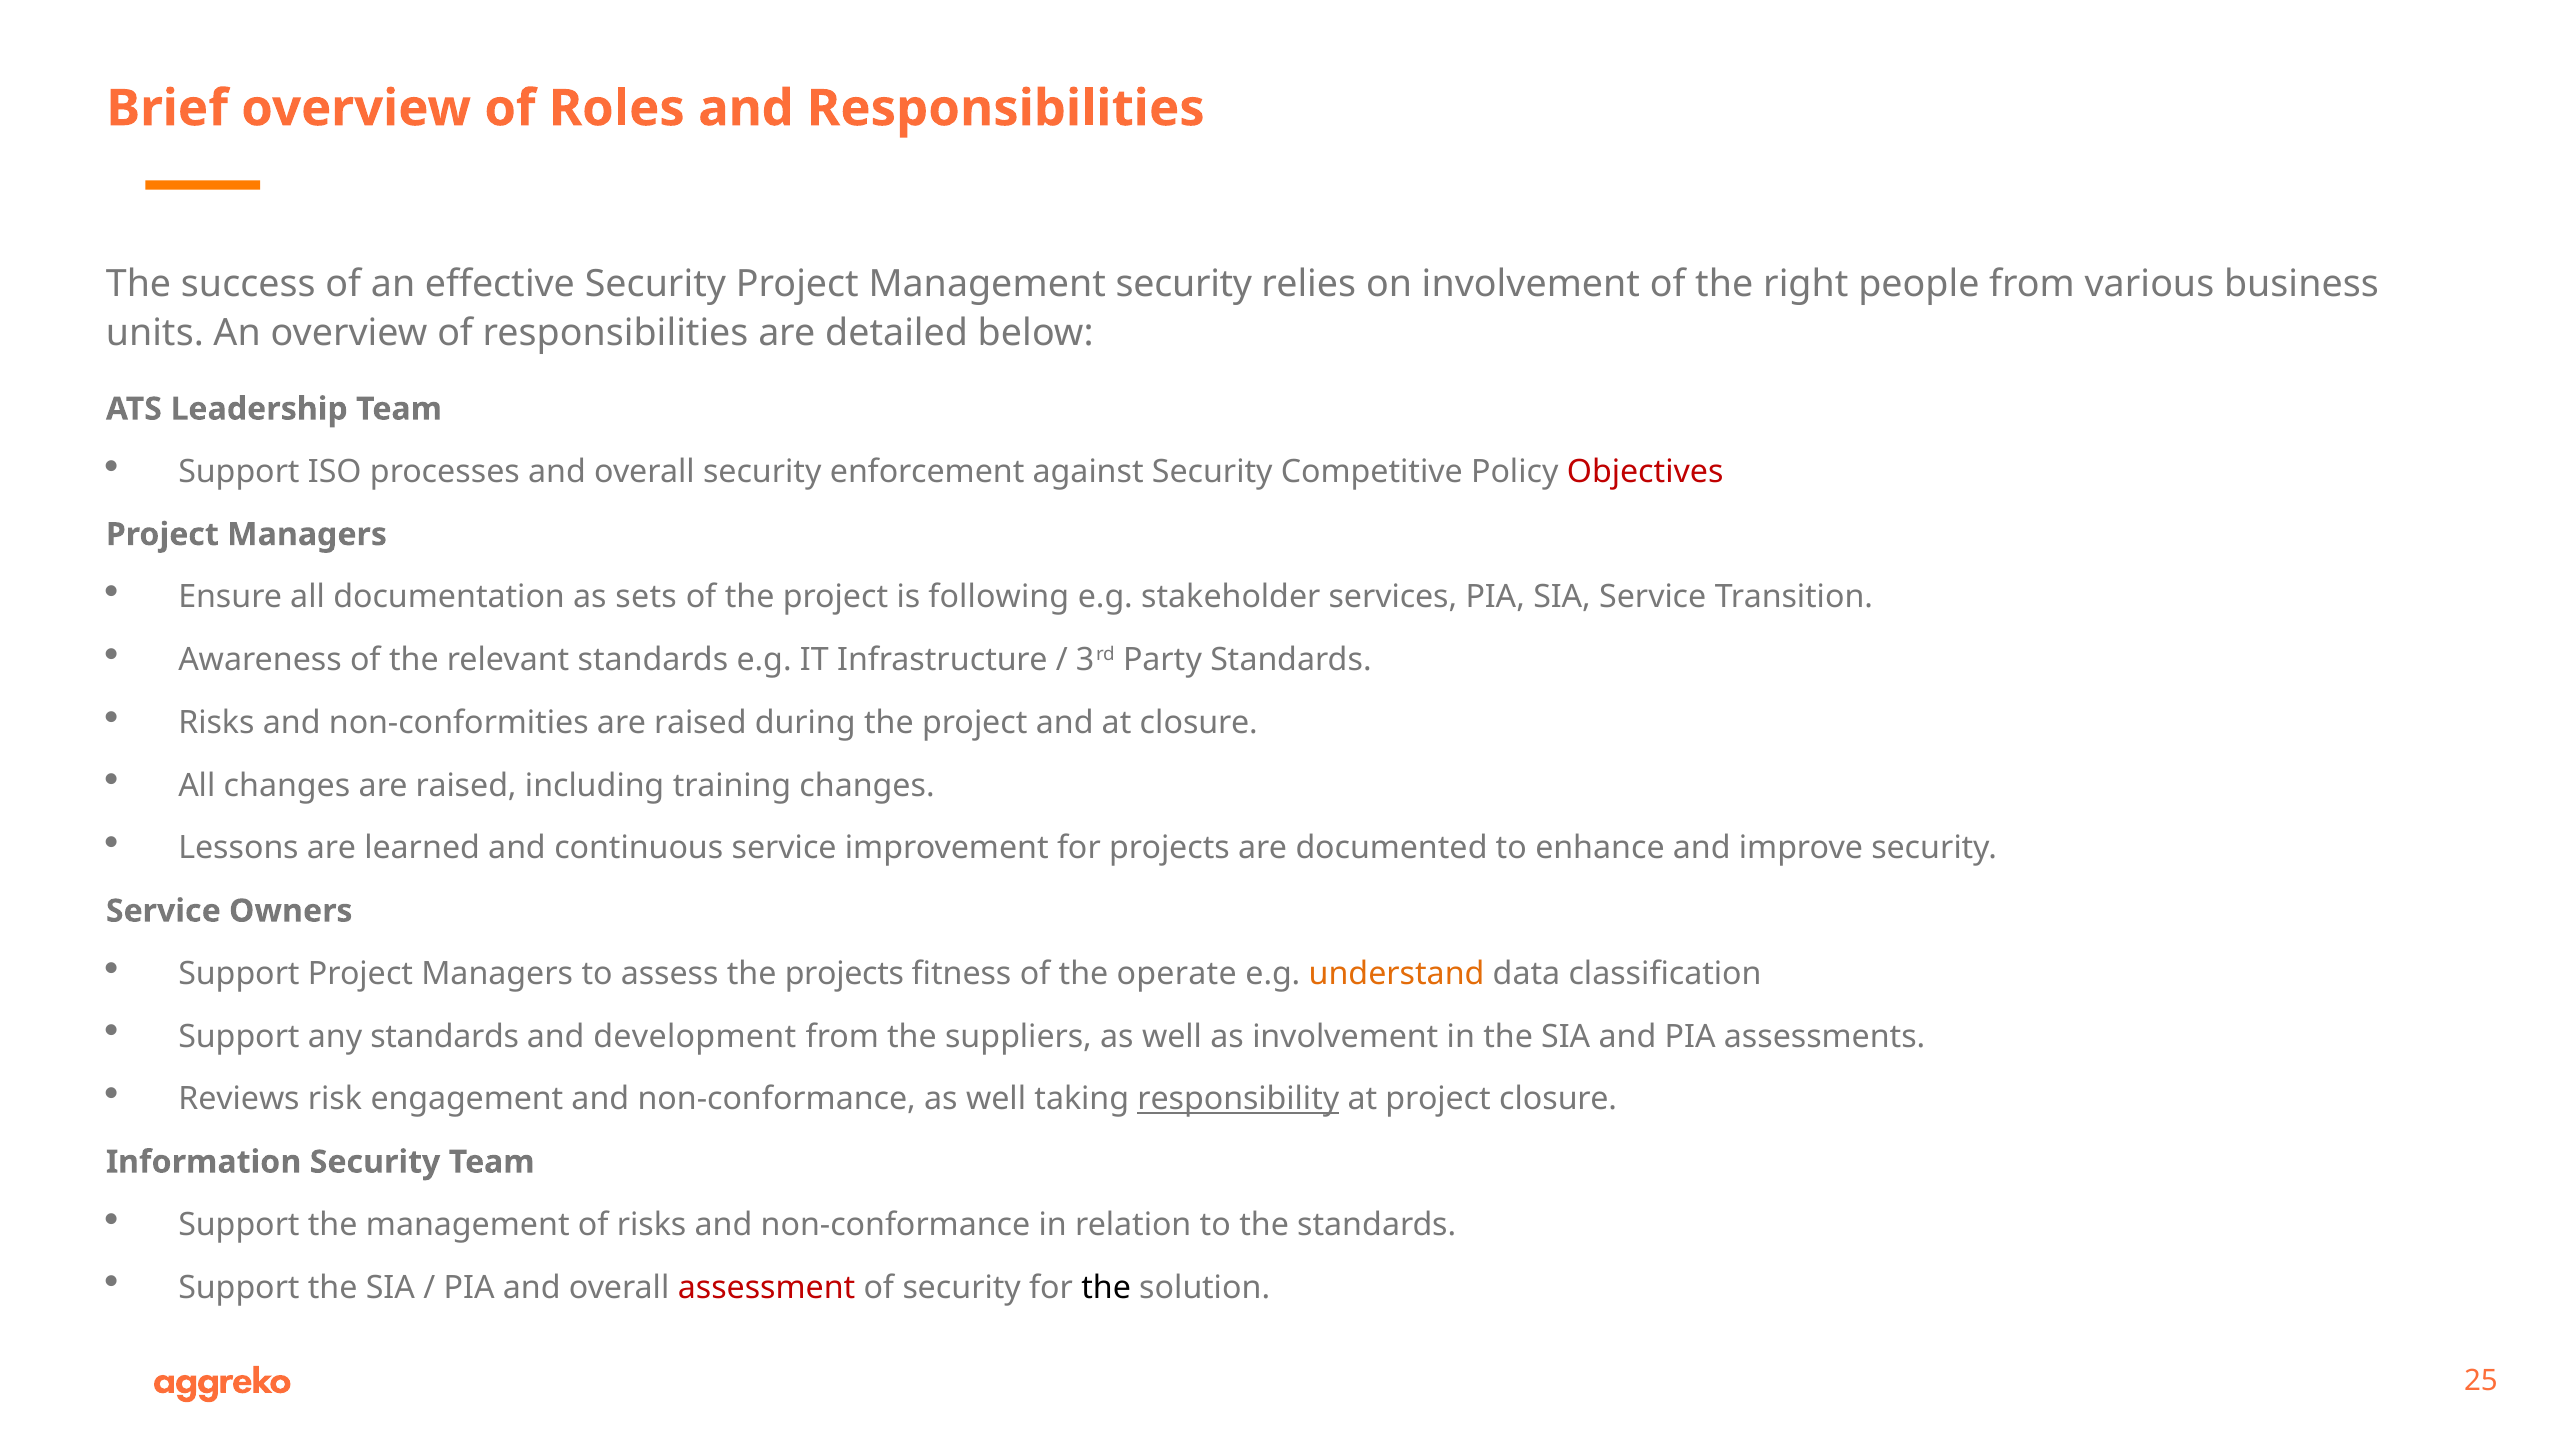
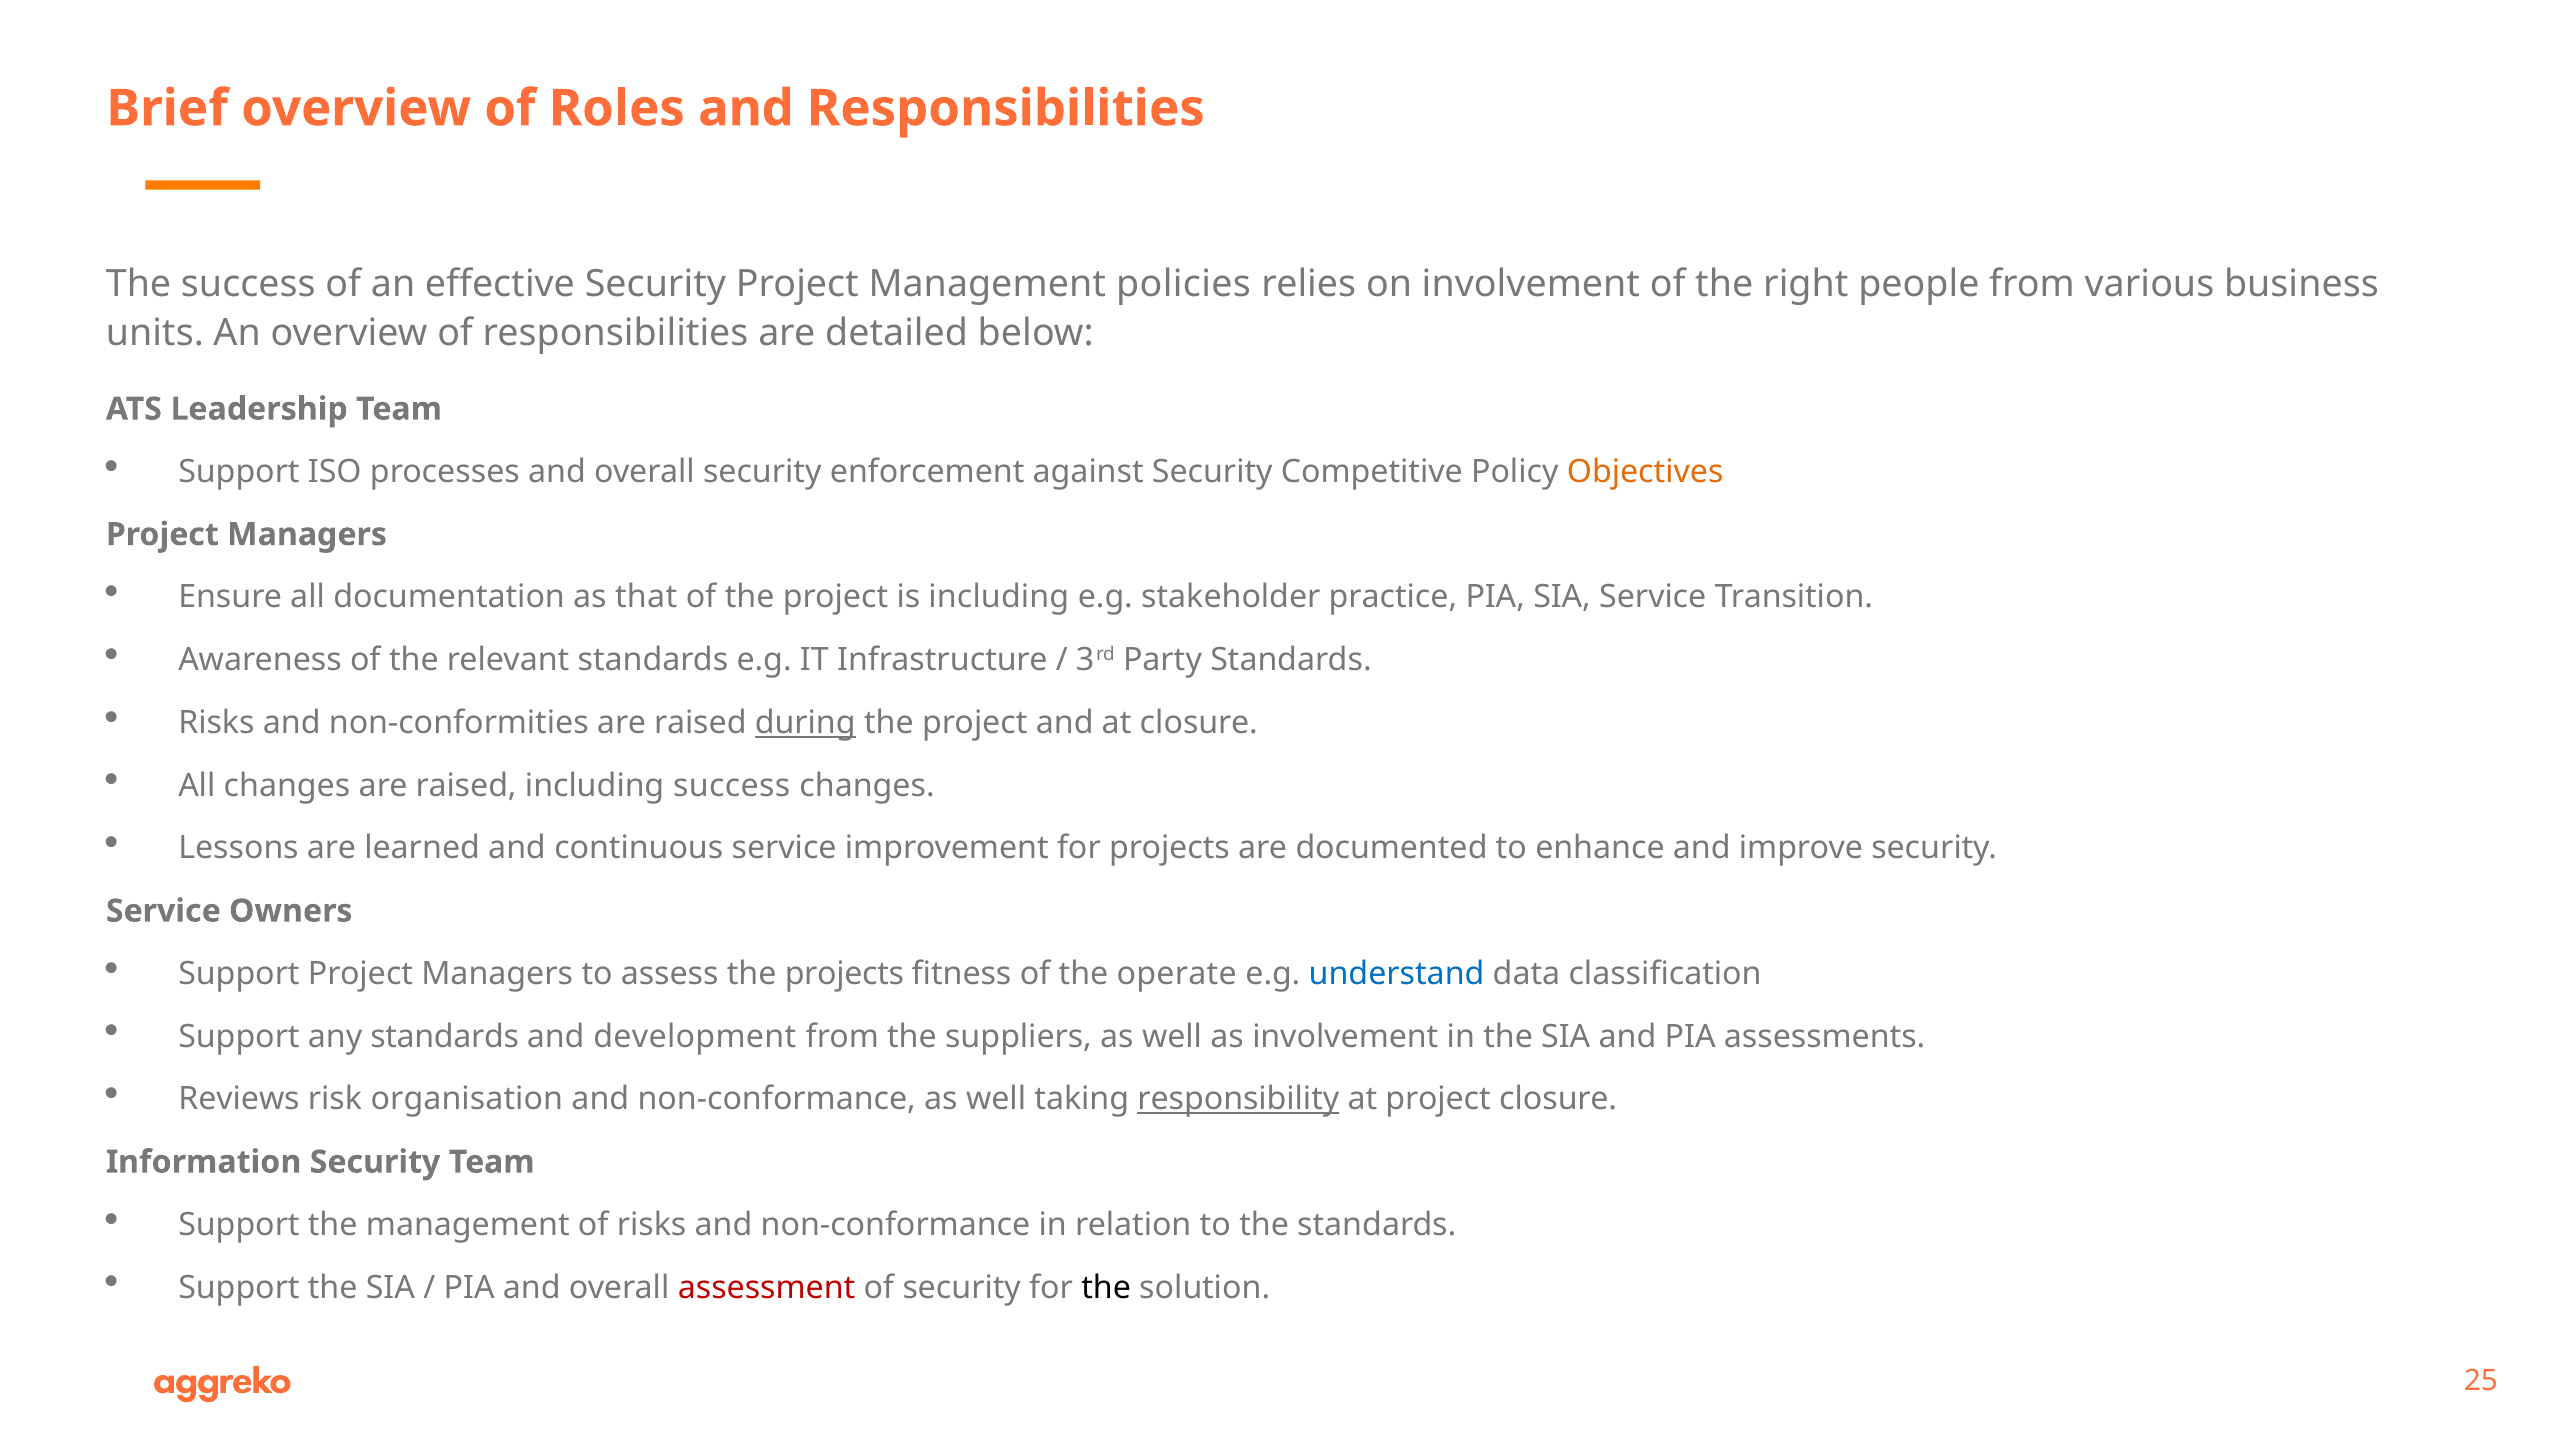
Management security: security -> policies
Objectives colour: red -> orange
sets: sets -> that
is following: following -> including
services: services -> practice
during underline: none -> present
including training: training -> success
understand colour: orange -> blue
engagement: engagement -> organisation
